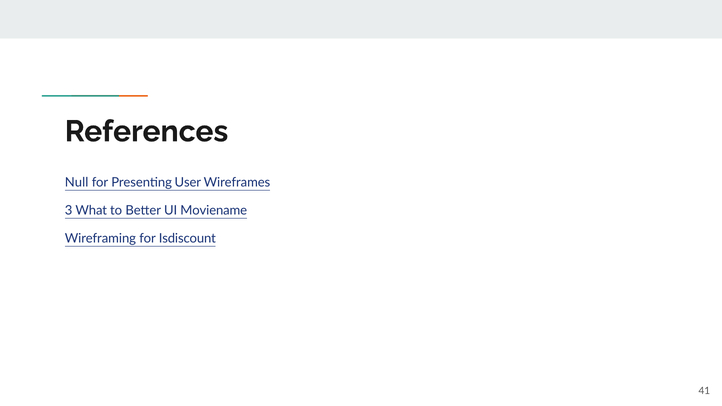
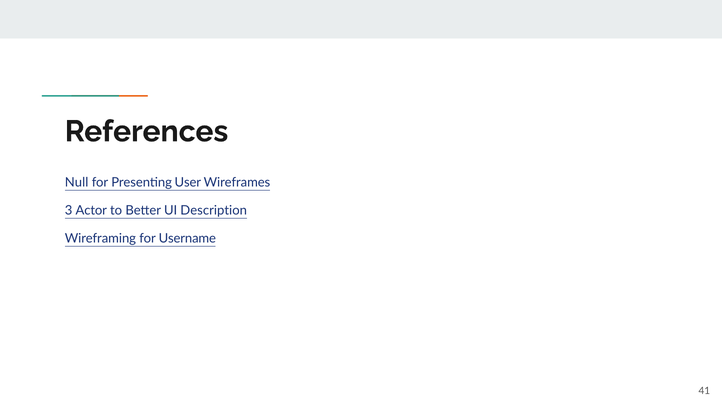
What: What -> Actor
Moviename: Moviename -> Description
Isdiscount: Isdiscount -> Username
